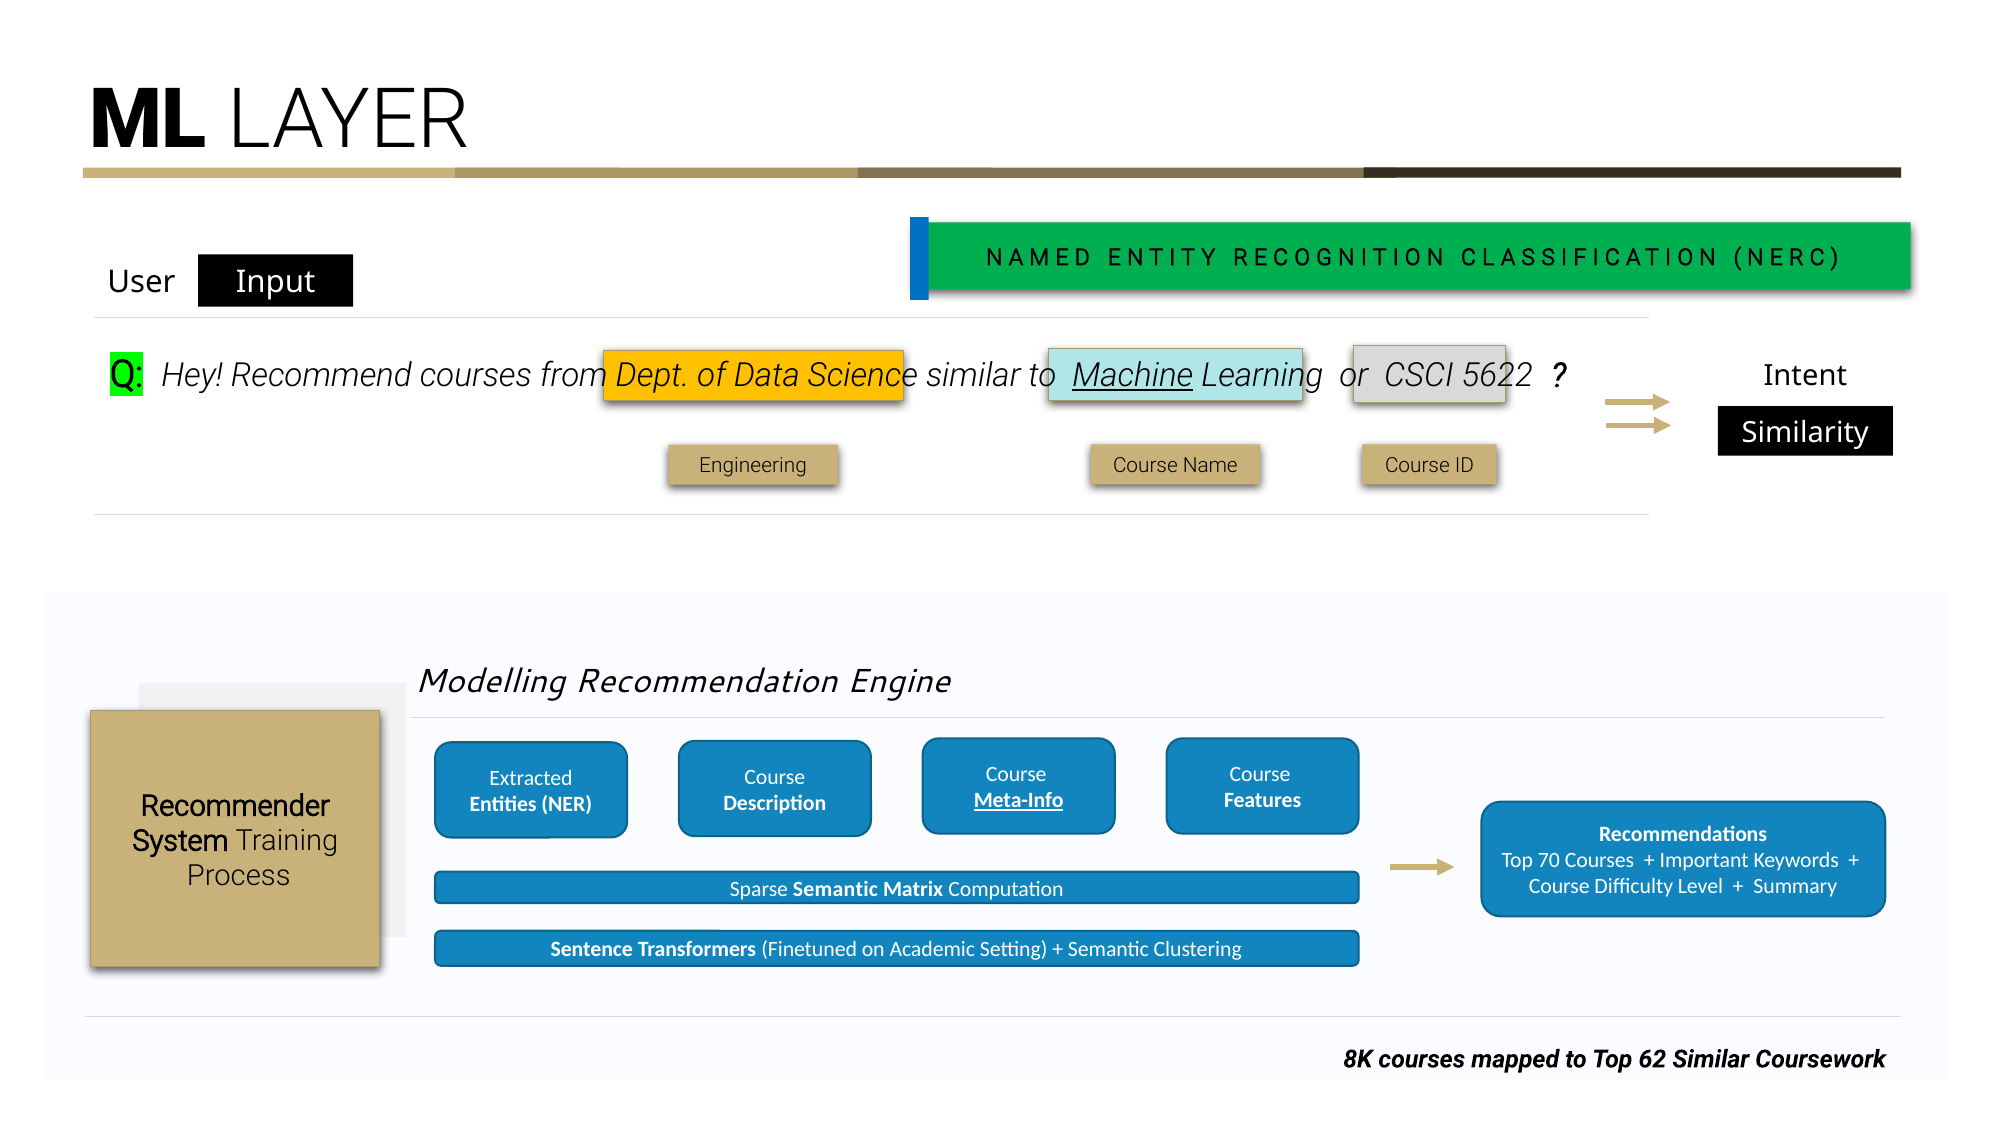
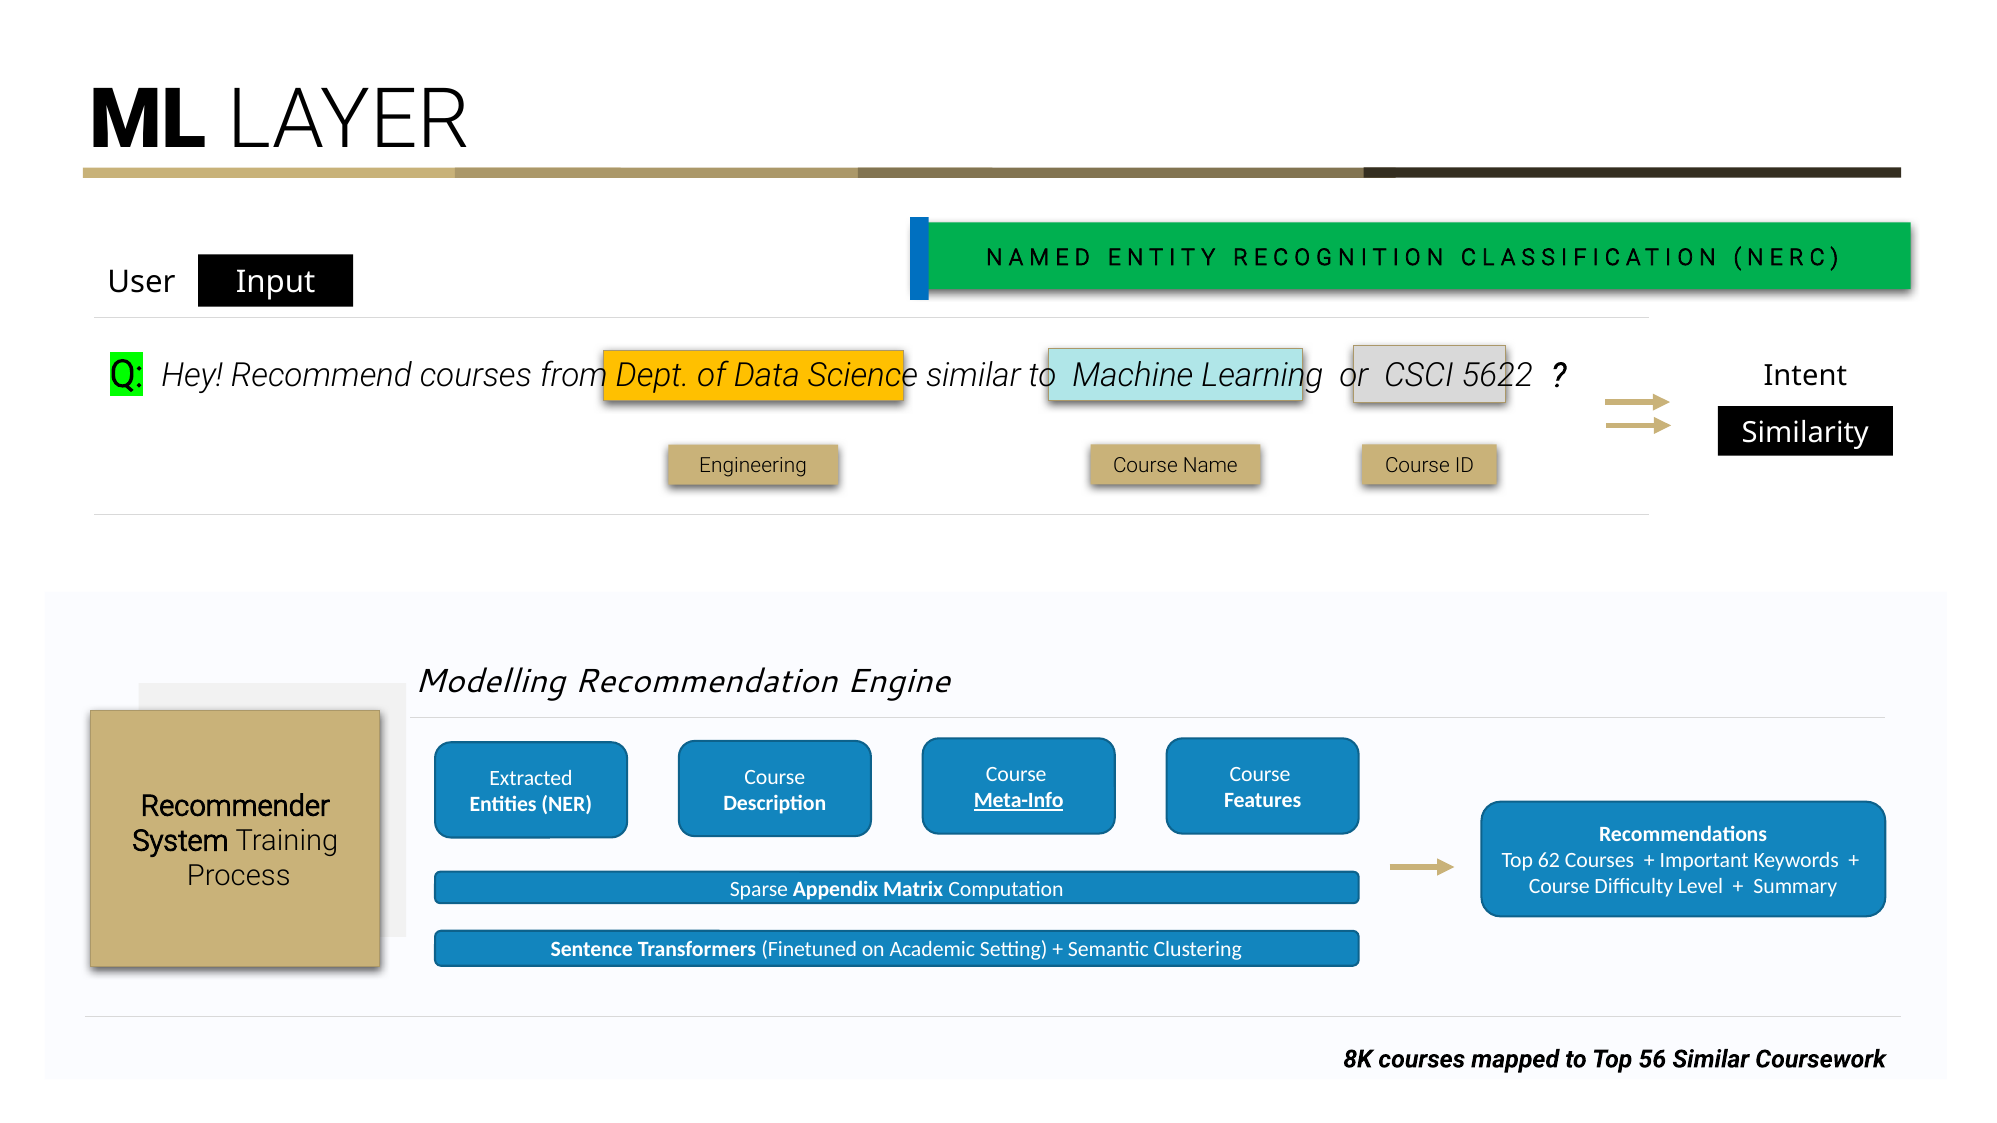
Machine underline: present -> none
70: 70 -> 62
Sparse Semantic: Semantic -> Appendix
62: 62 -> 56
